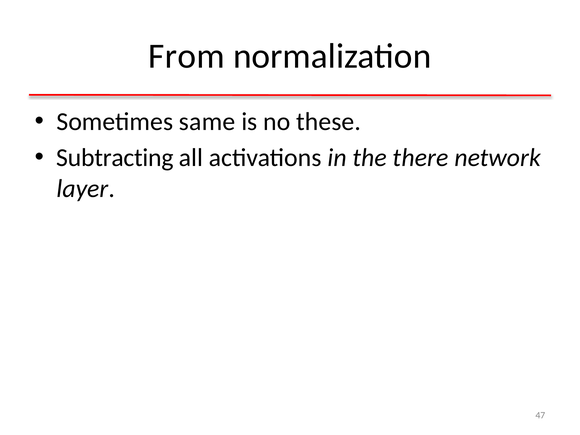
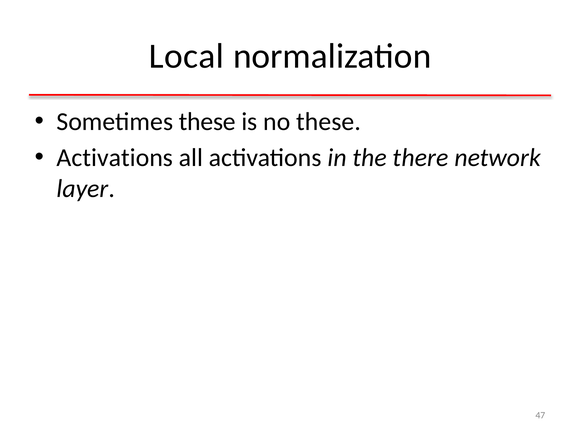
From: From -> Local
Sometimes same: same -> these
Subtracting at (115, 158): Subtracting -> Activations
